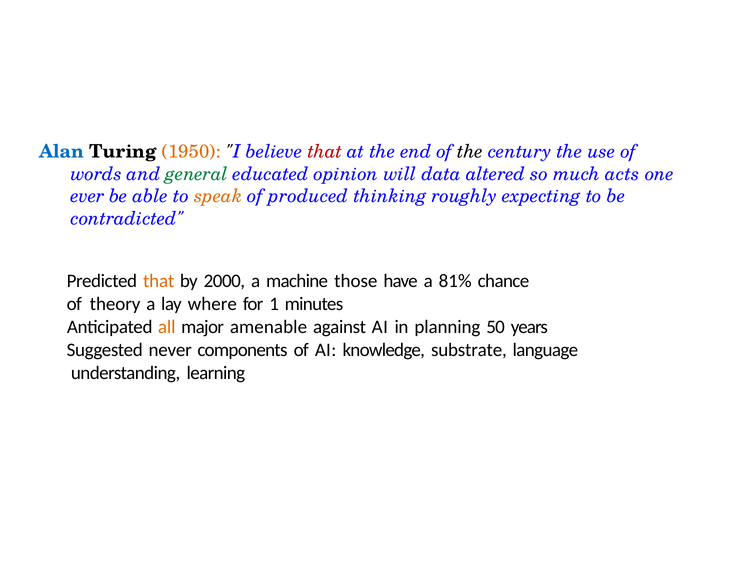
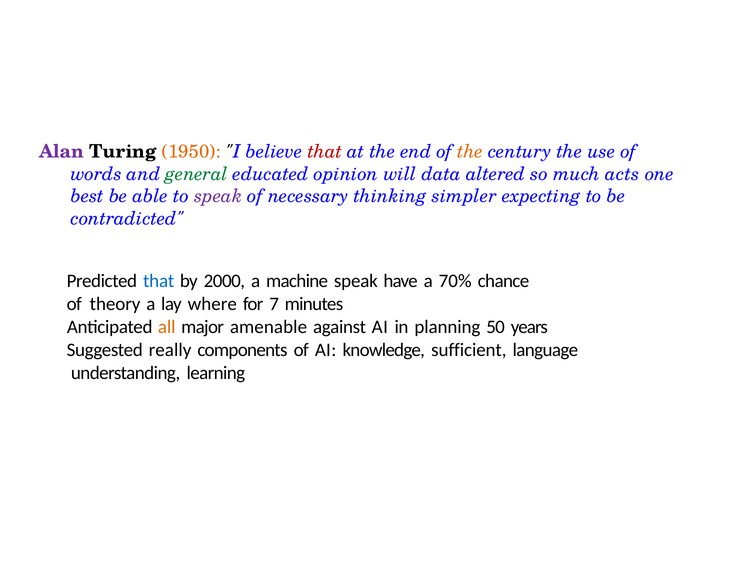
Alan colour: blue -> purple
the at (470, 152) colour: black -> orange
ever: ever -> best
speak at (218, 196) colour: orange -> purple
produced: produced -> necessary
roughly: roughly -> simpler
that at (159, 281) colour: orange -> blue
machine those: those -> speak
81%: 81% -> 70%
1: 1 -> 7
never: never -> really
substrate: substrate -> sufficient
